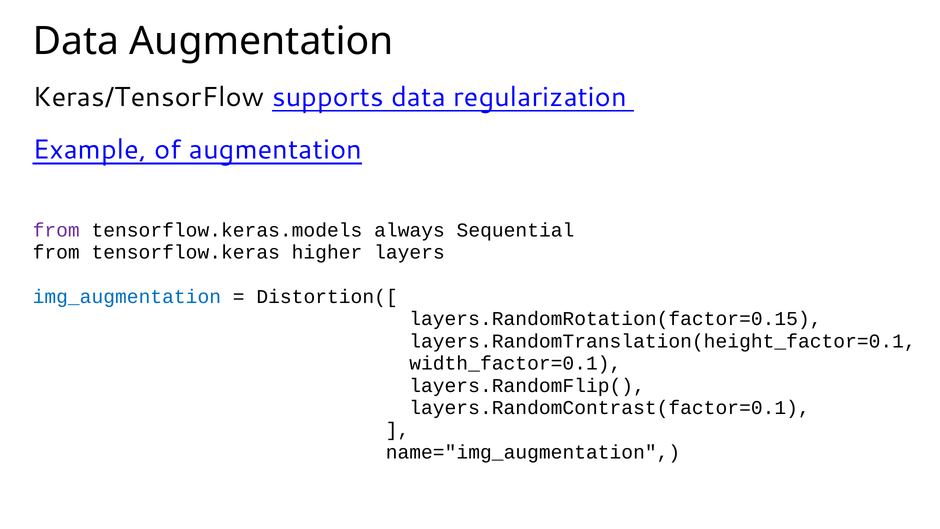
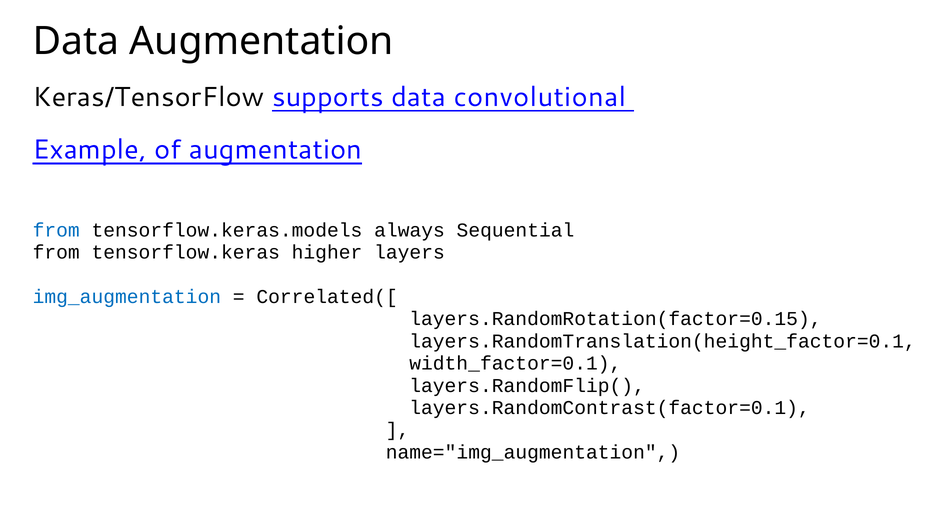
regularization: regularization -> convolutional
from at (56, 230) colour: purple -> blue
Distortion([: Distortion([ -> Correlated([
